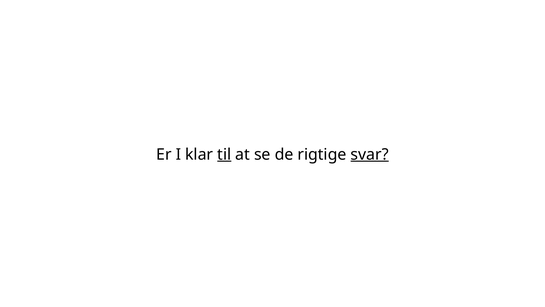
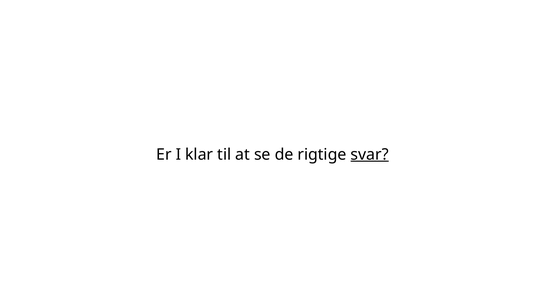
til underline: present -> none
